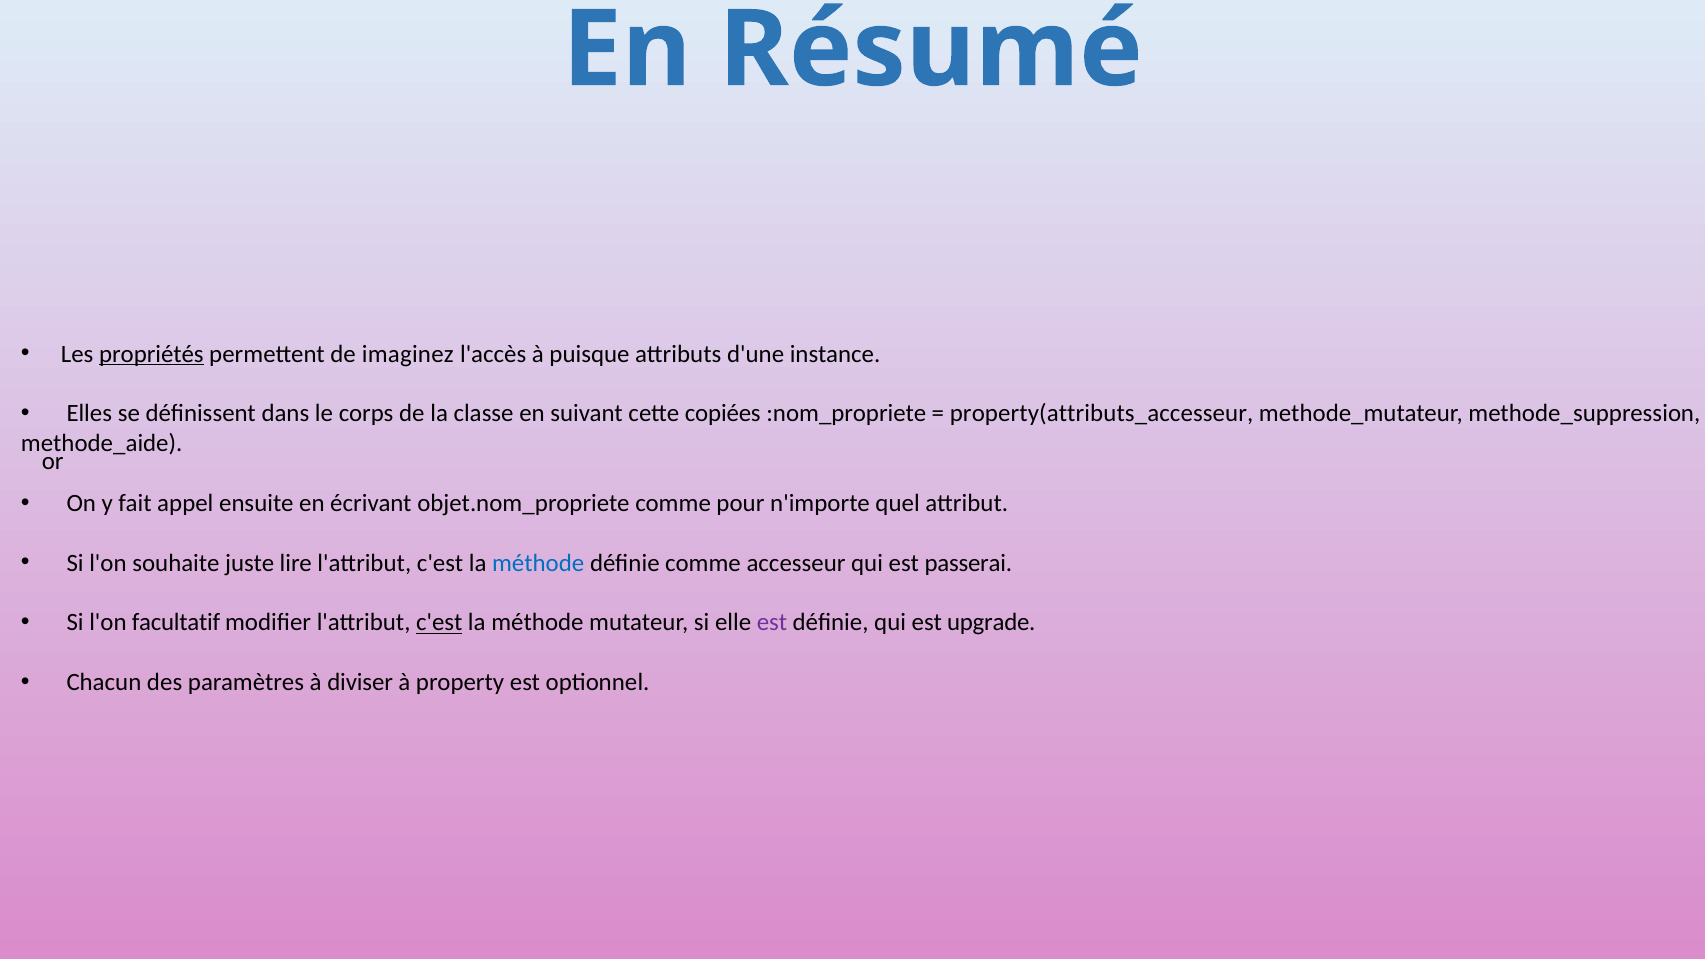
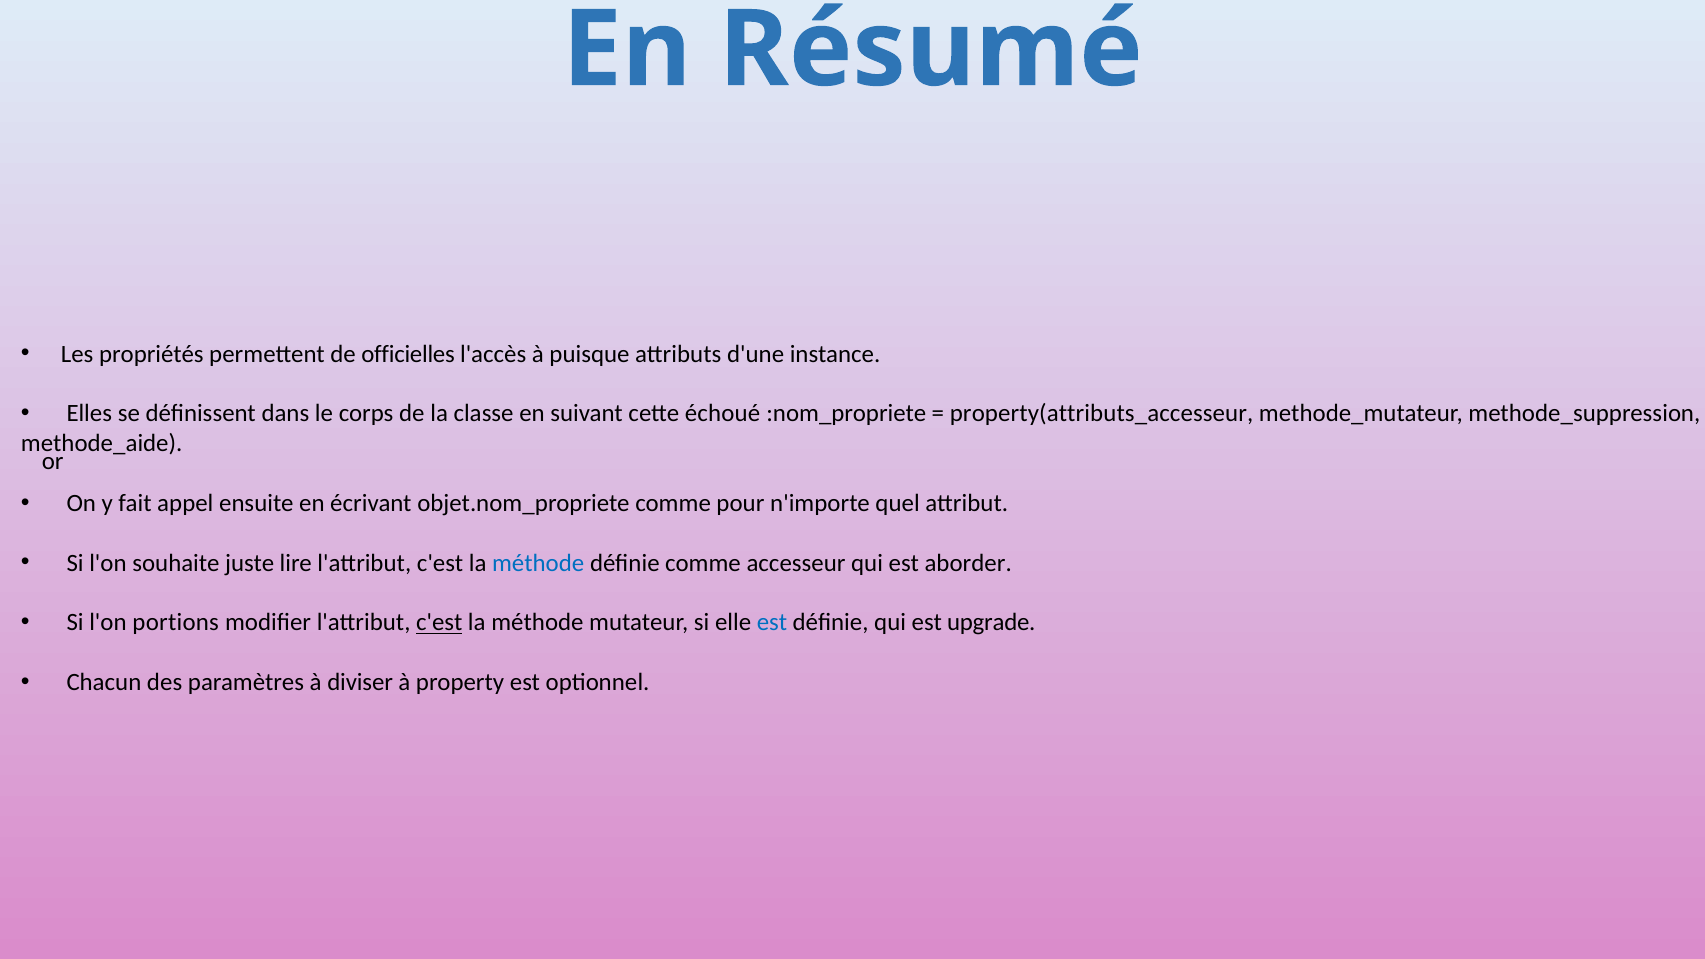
propriétés underline: present -> none
imaginez: imaginez -> officielles
copiées: copiées -> échoué
passerai: passerai -> aborder
facultatif: facultatif -> portions
est at (772, 623) colour: purple -> blue
